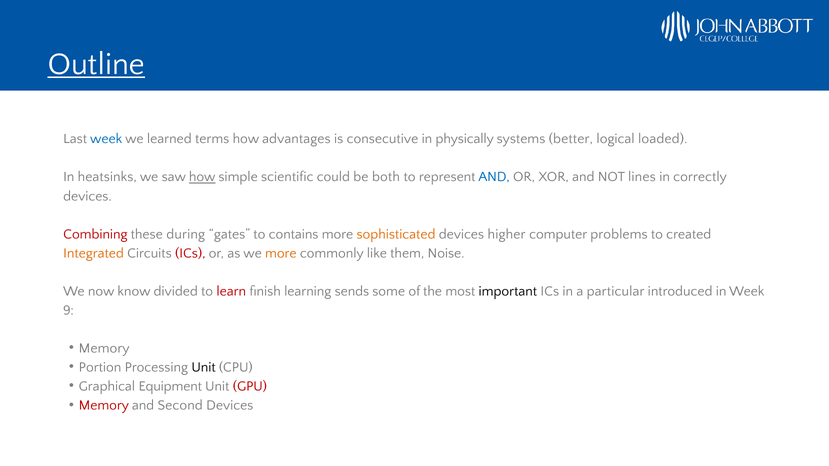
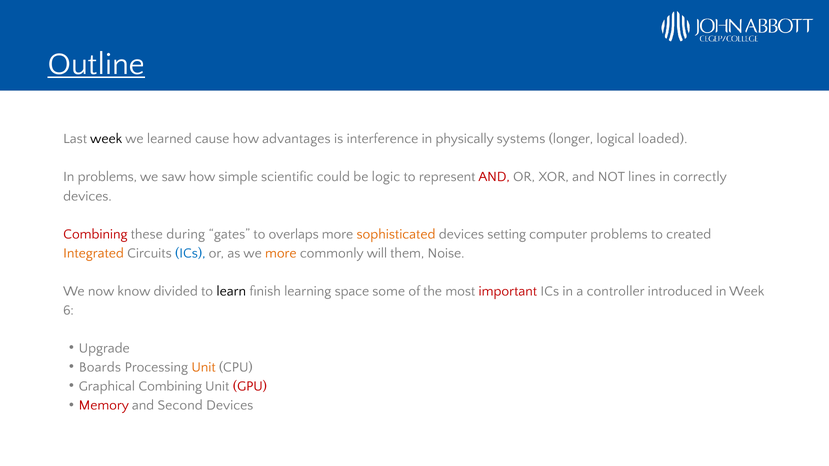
week at (106, 139) colour: blue -> black
terms: terms -> cause
consecutive: consecutive -> interference
better: better -> longer
In heatsinks: heatsinks -> problems
how at (202, 177) underline: present -> none
both: both -> logic
AND at (494, 177) colour: blue -> red
contains: contains -> overlaps
higher: higher -> setting
ICs at (190, 253) colour: red -> blue
like: like -> will
learn colour: red -> black
sends: sends -> space
important colour: black -> red
particular: particular -> controller
9: 9 -> 6
Memory at (104, 348): Memory -> Upgrade
Portion: Portion -> Boards
Unit at (204, 367) colour: black -> orange
Graphical Equipment: Equipment -> Combining
